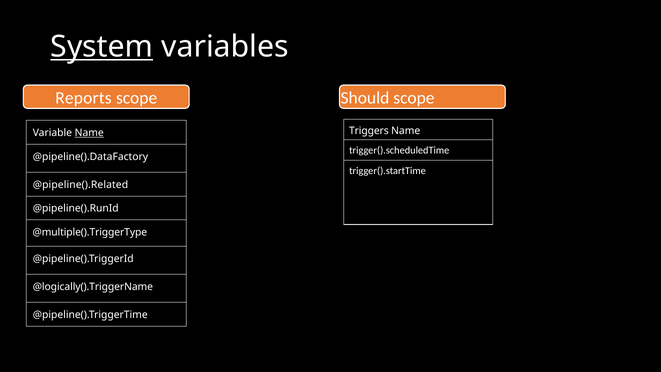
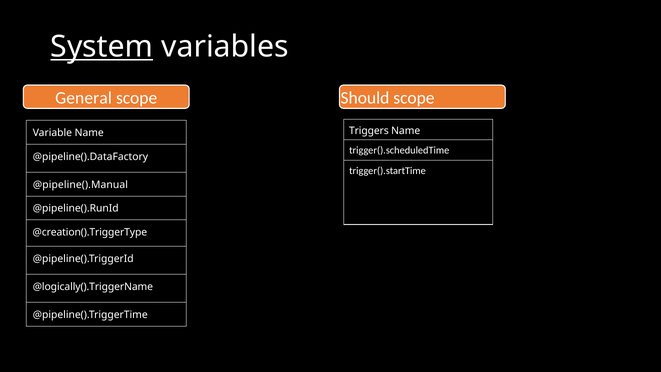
Reports: Reports -> General
Name at (89, 133) underline: present -> none
@pipeline().Related: @pipeline().Related -> @pipeline().Manual
@multiple().TriggerType: @multiple().TriggerType -> @creation().TriggerType
